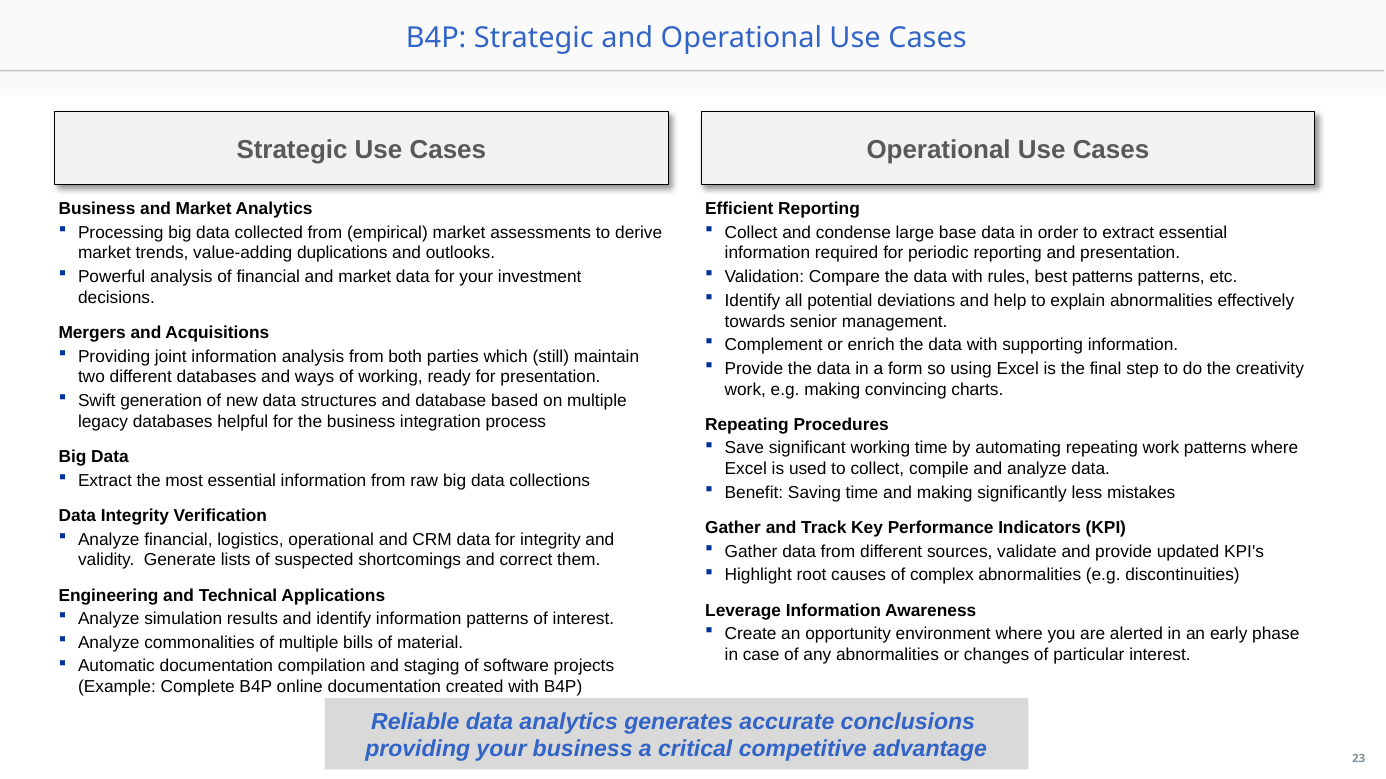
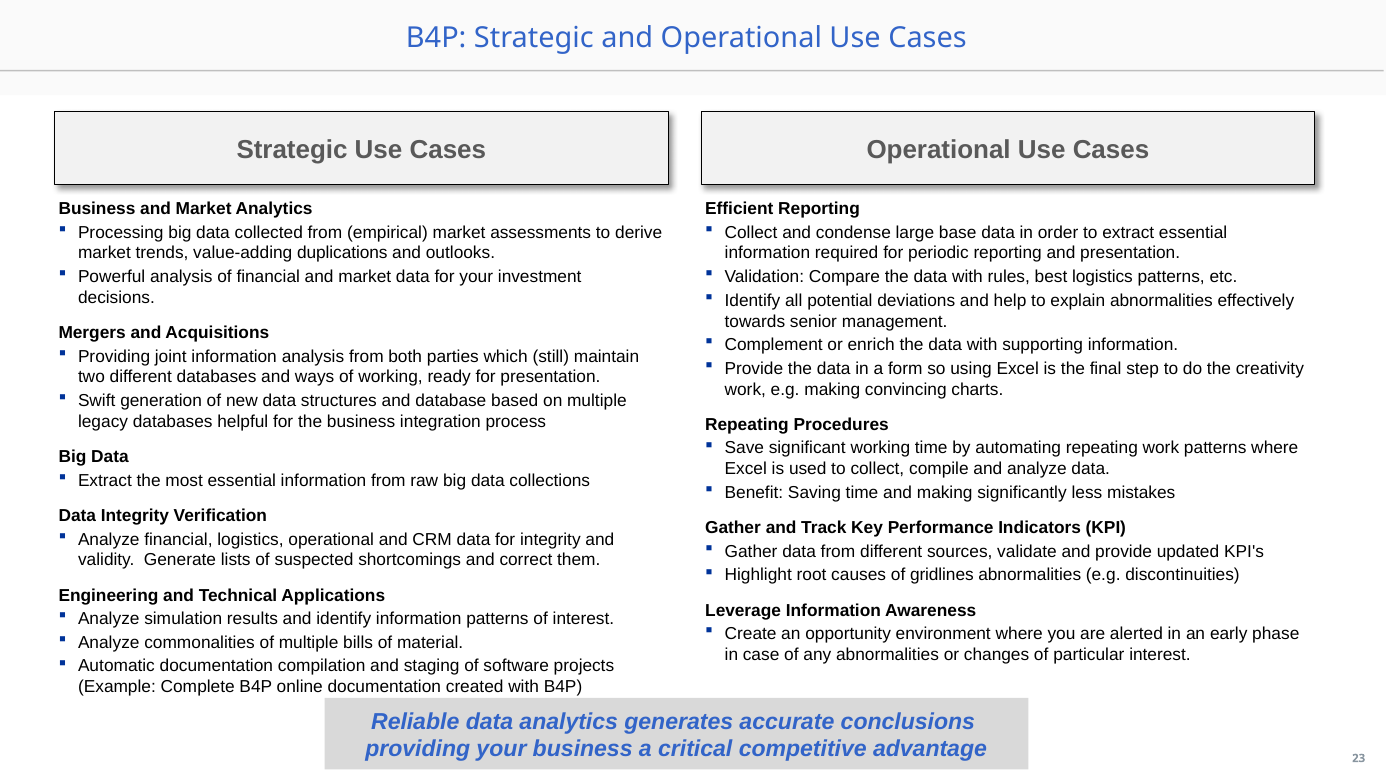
best patterns: patterns -> logistics
complex: complex -> gridlines
